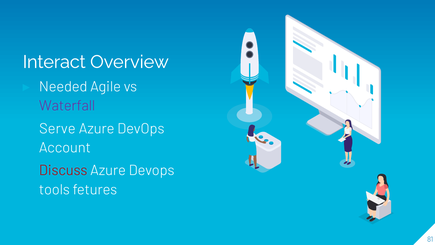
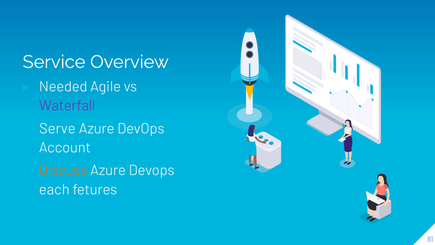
Interact: Interact -> Service
Discuss colour: red -> orange
tools: tools -> each
